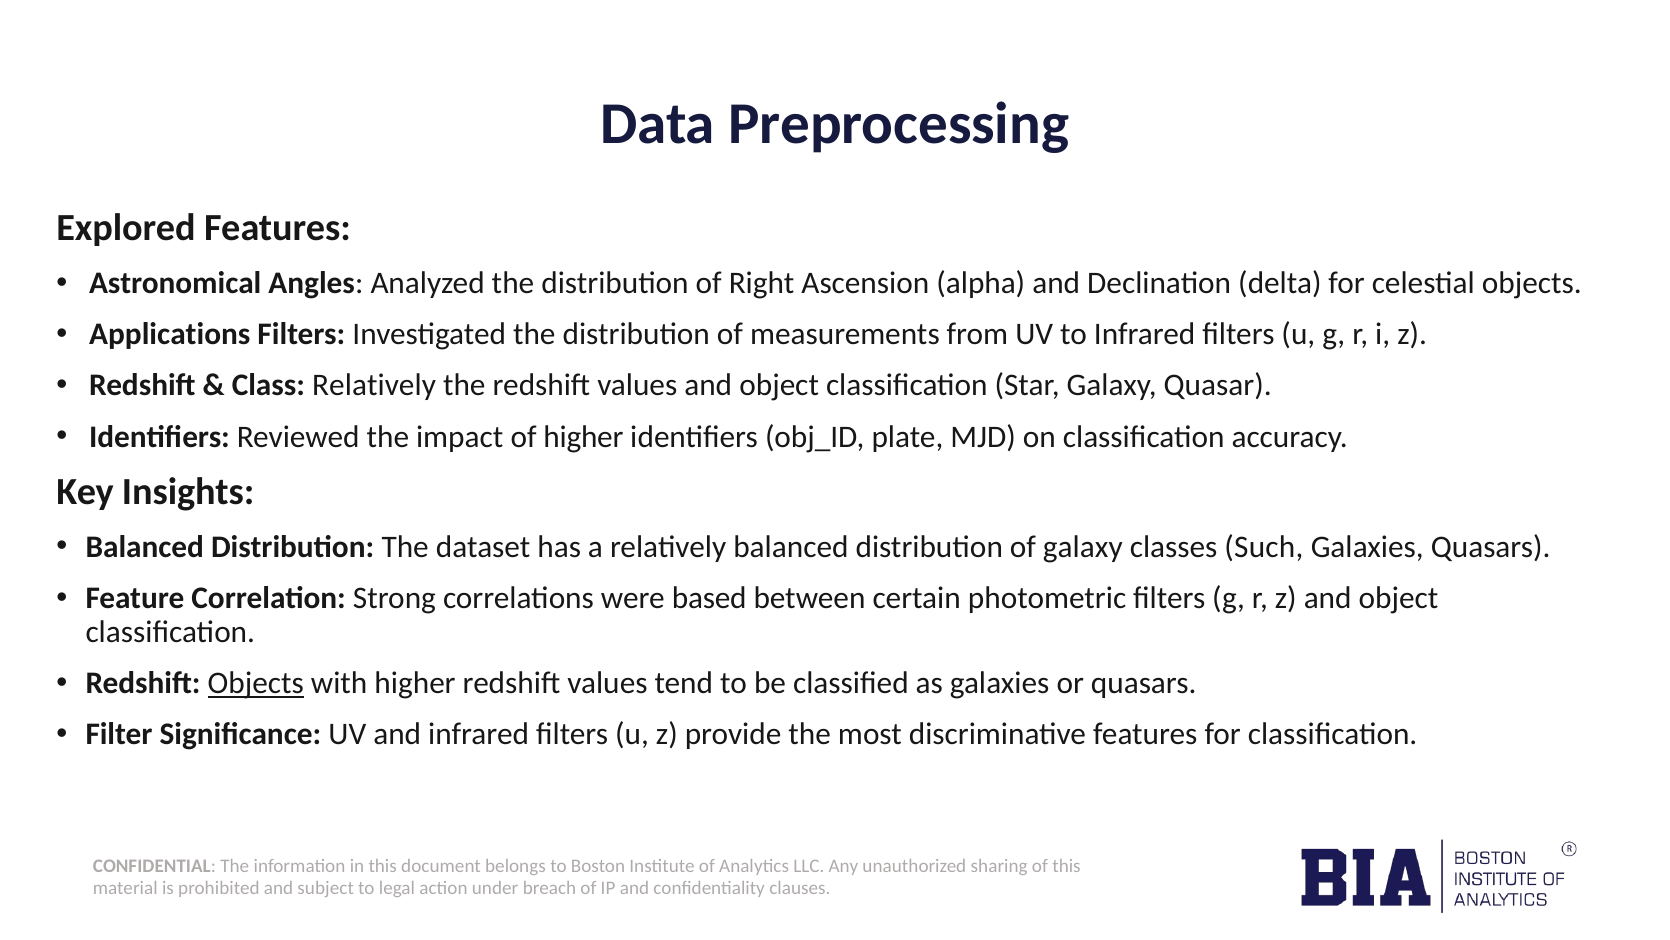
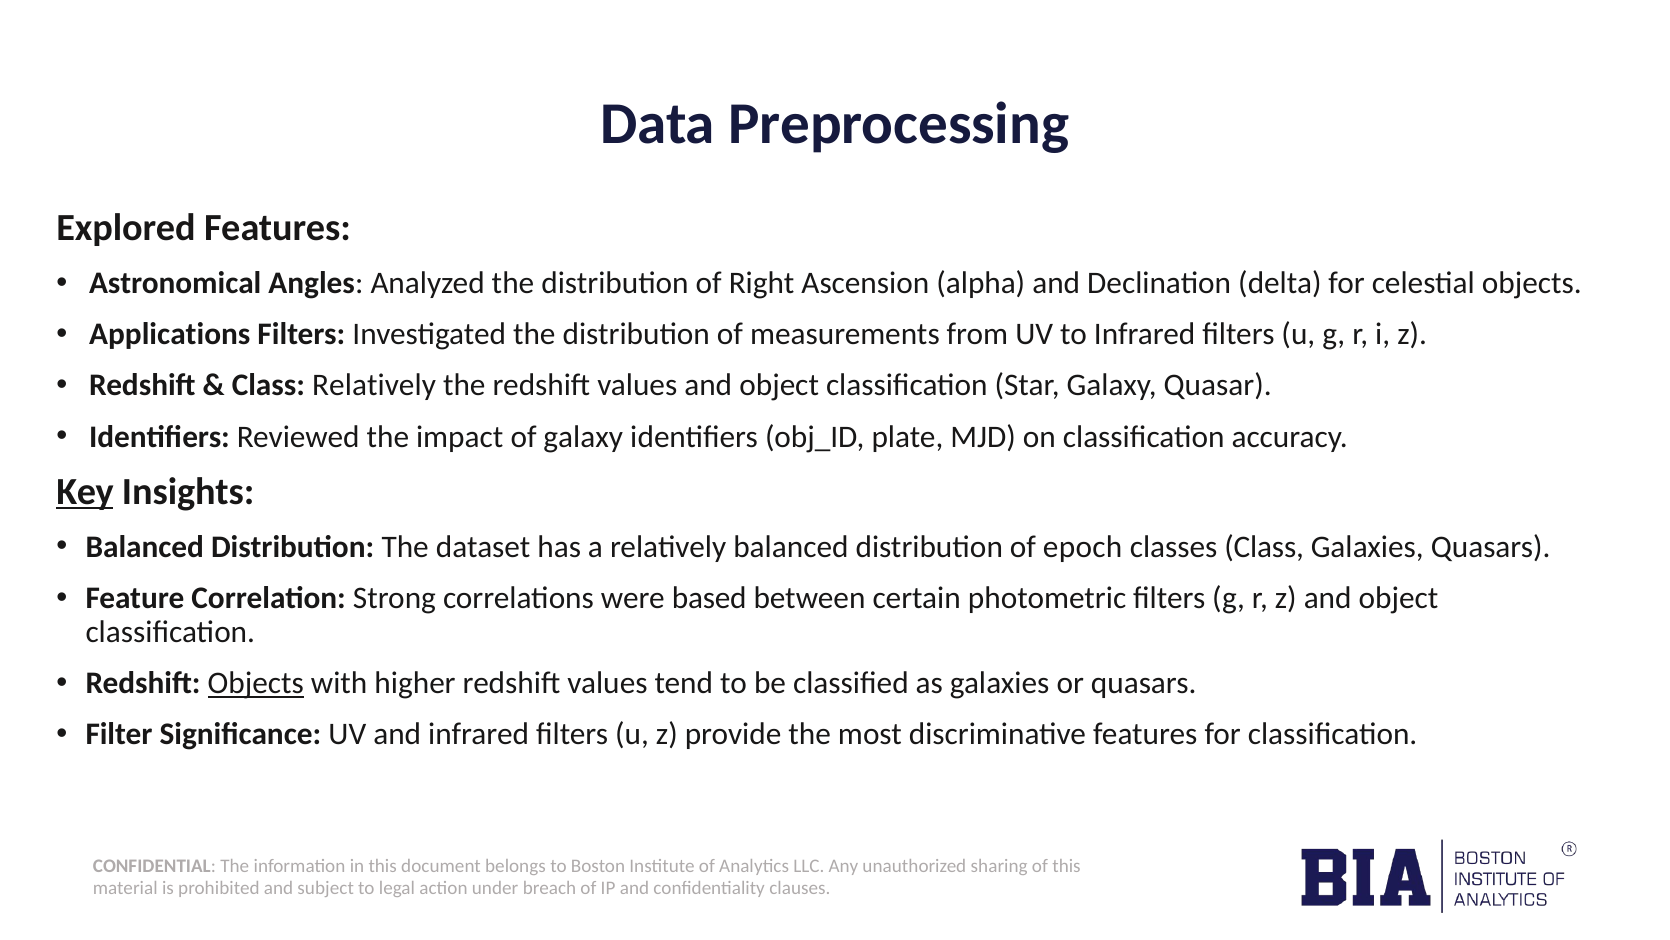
of higher: higher -> galaxy
Key underline: none -> present
of galaxy: galaxy -> epoch
classes Such: Such -> Class
